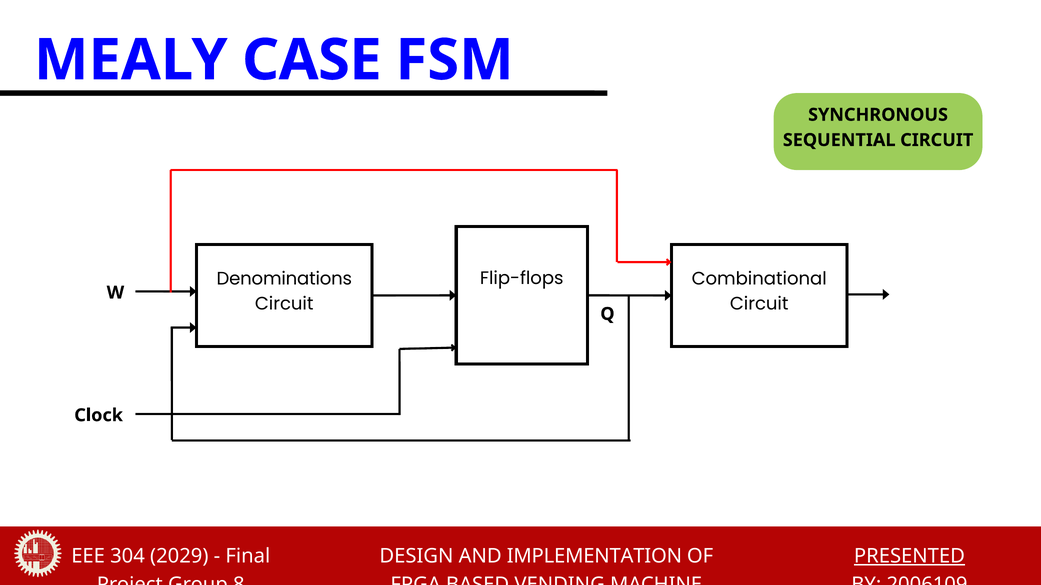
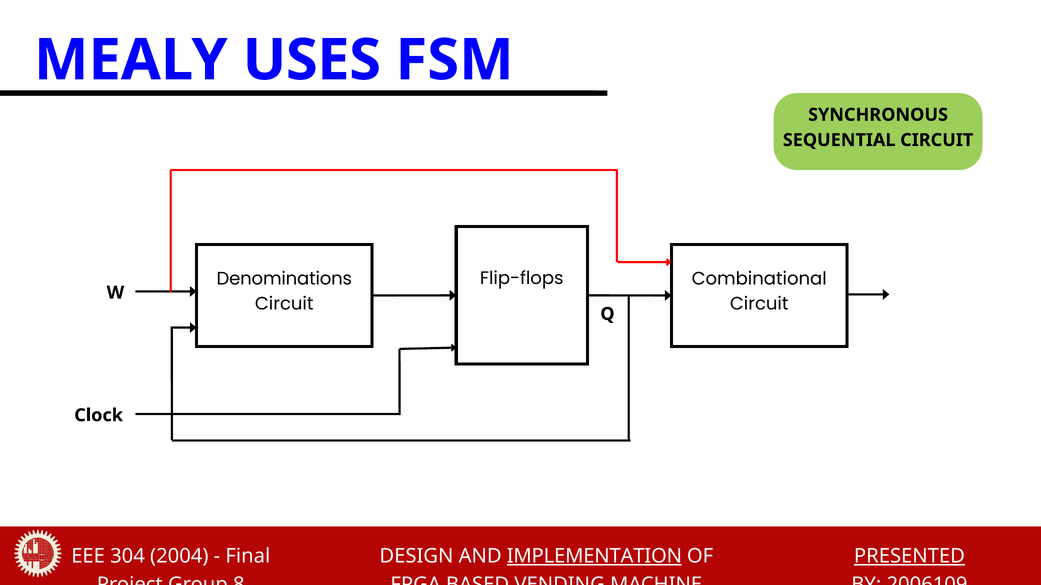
CASE: CASE -> USES
2029: 2029 -> 2004
IMPLEMENTATION underline: none -> present
